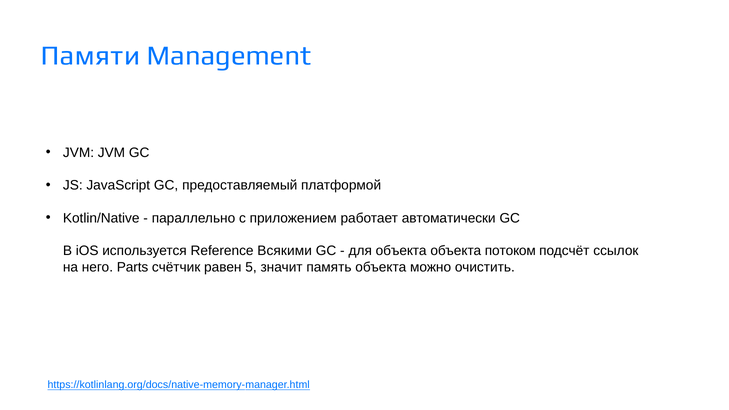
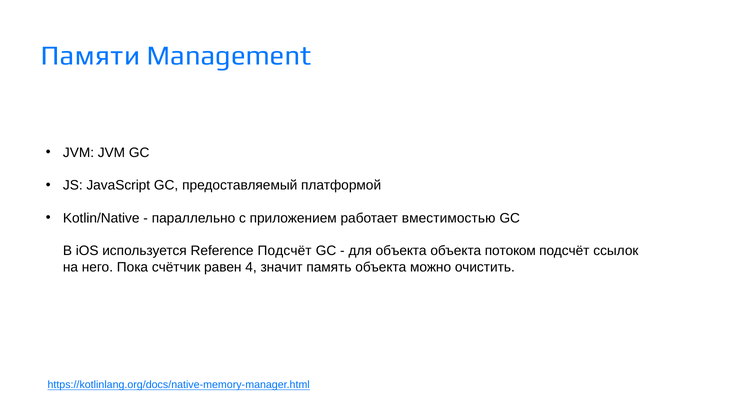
автоматически: автоматически -> вместимостью
Reference Всякими: Всякими -> Подсчёт
Parts: Parts -> Пока
5: 5 -> 4
